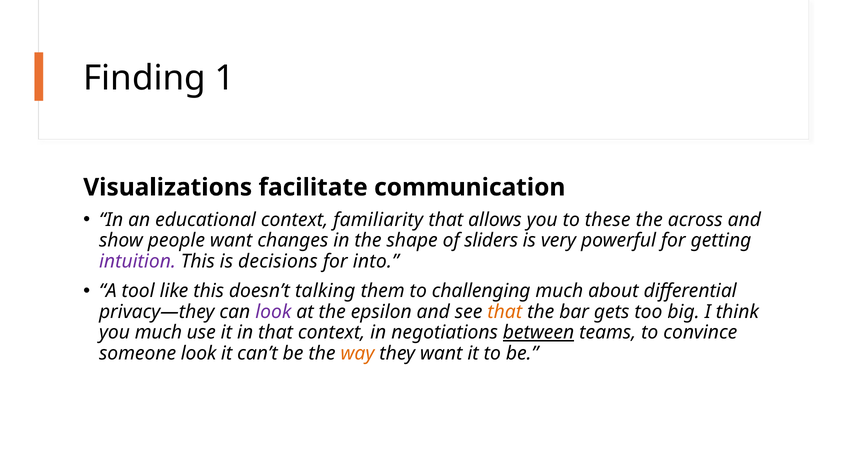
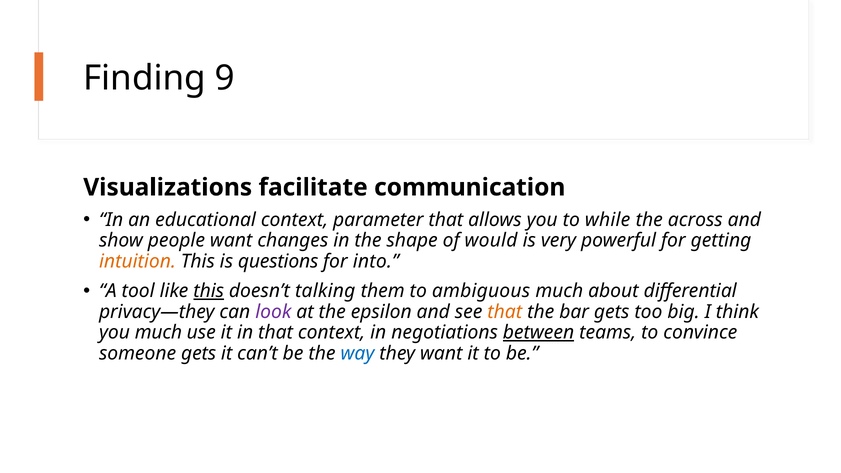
1: 1 -> 9
familiarity: familiarity -> parameter
these: these -> while
sliders: sliders -> would
intuition colour: purple -> orange
decisions: decisions -> questions
this at (209, 291) underline: none -> present
challenging: challenging -> ambiguous
someone look: look -> gets
way colour: orange -> blue
